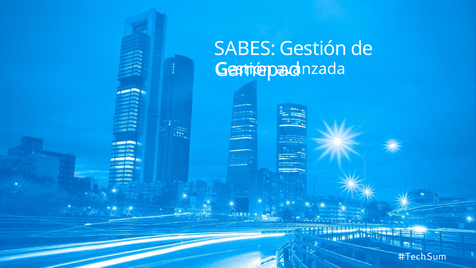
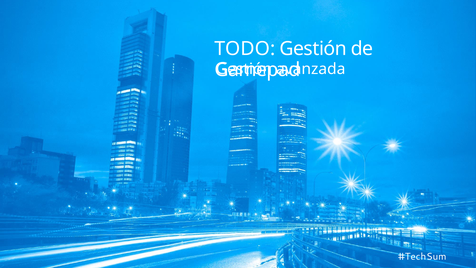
SABES: SABES -> TODO
